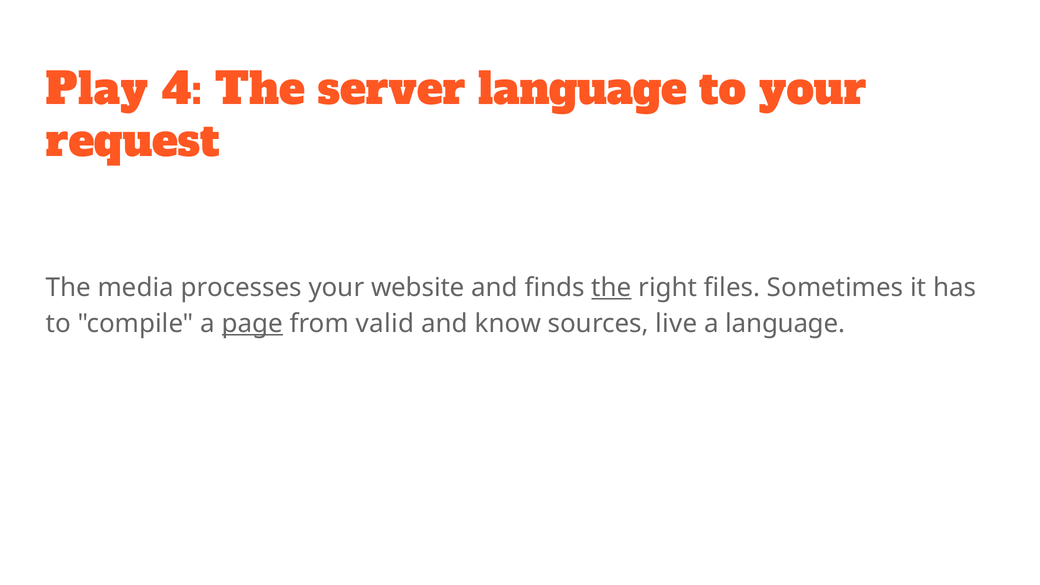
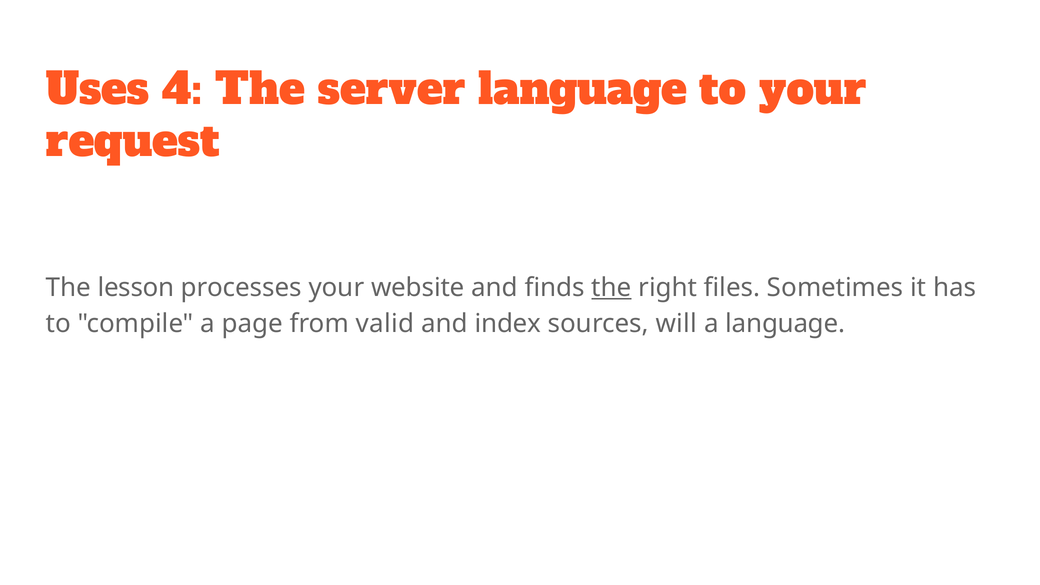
Play: Play -> Uses
media: media -> lesson
page underline: present -> none
know: know -> index
live: live -> will
